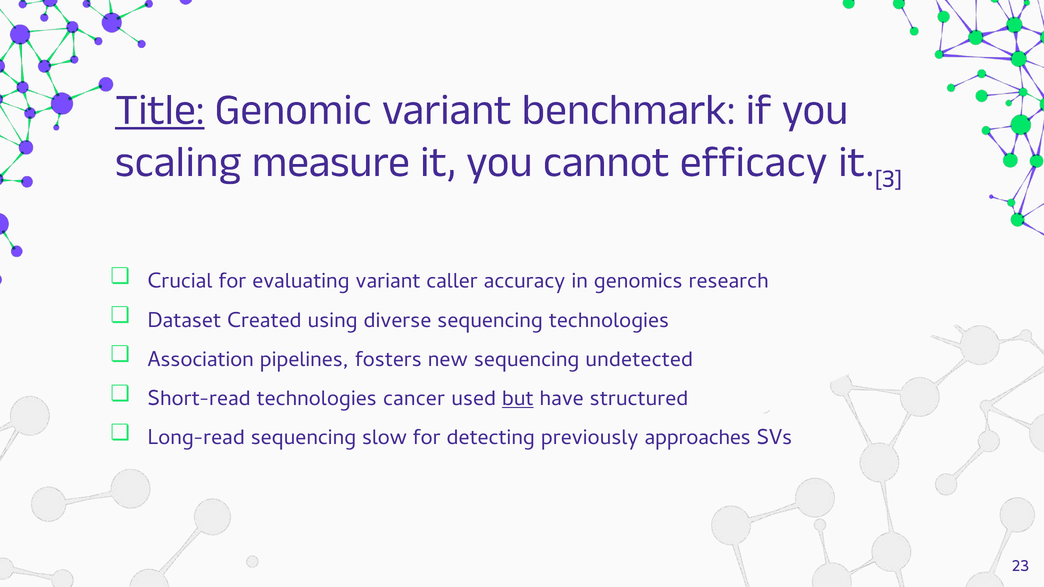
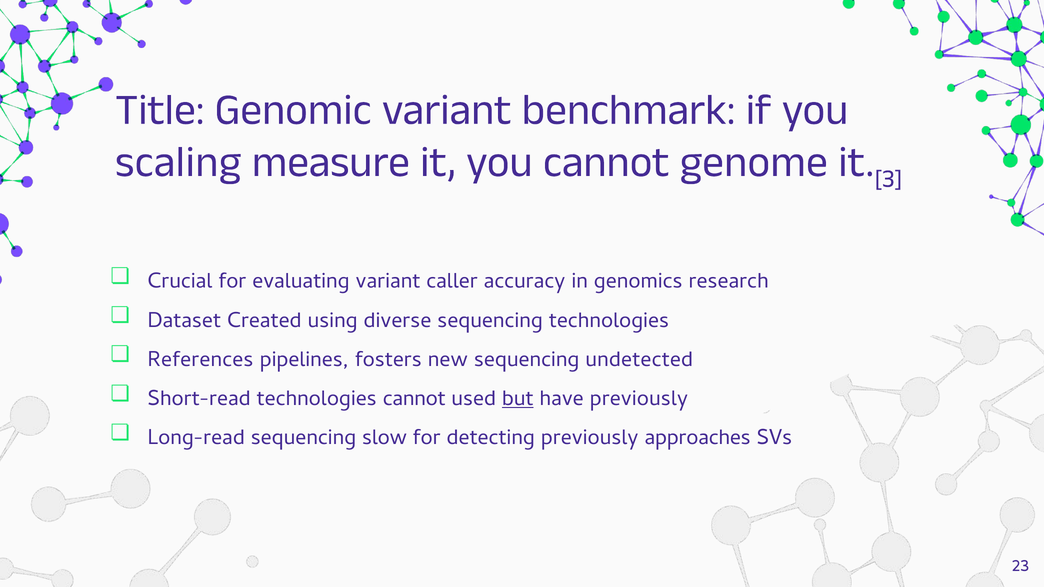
Title underline: present -> none
efficacy: efficacy -> genome
Association: Association -> References
technologies cancer: cancer -> cannot
have structured: structured -> previously
